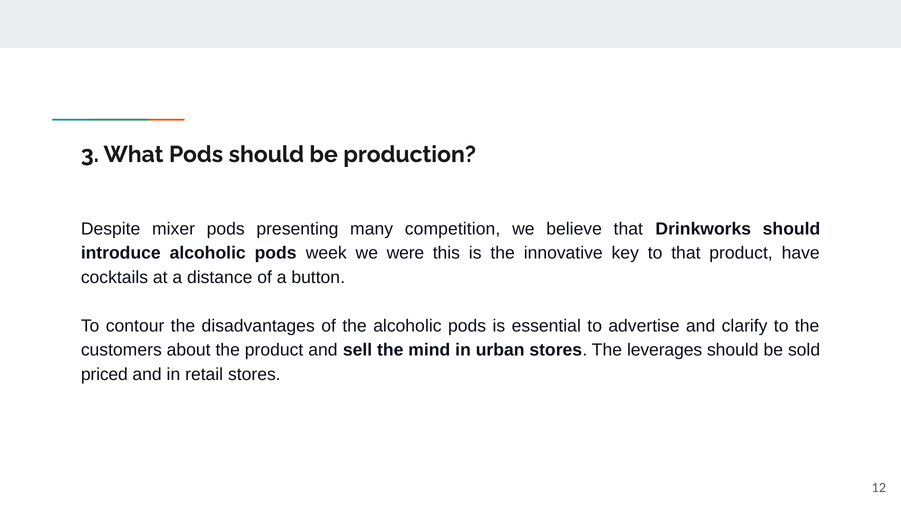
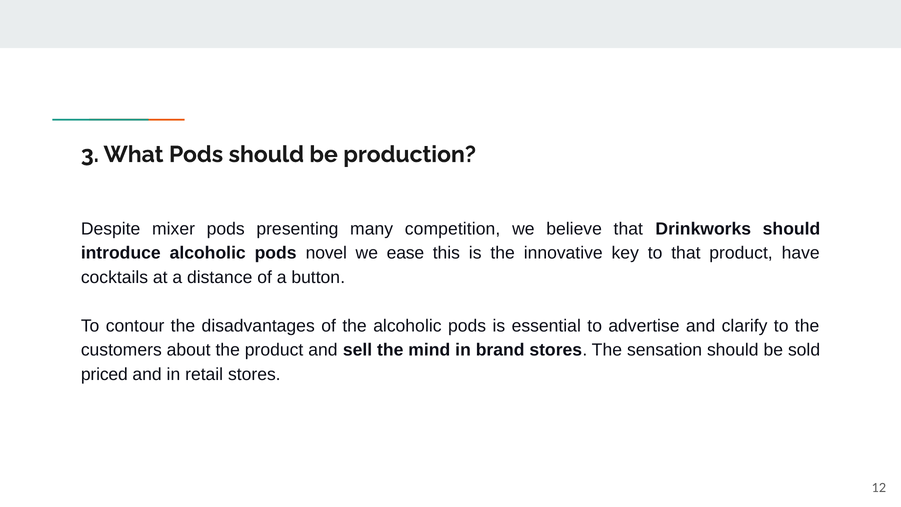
week: week -> novel
were: were -> ease
urban: urban -> brand
leverages: leverages -> sensation
